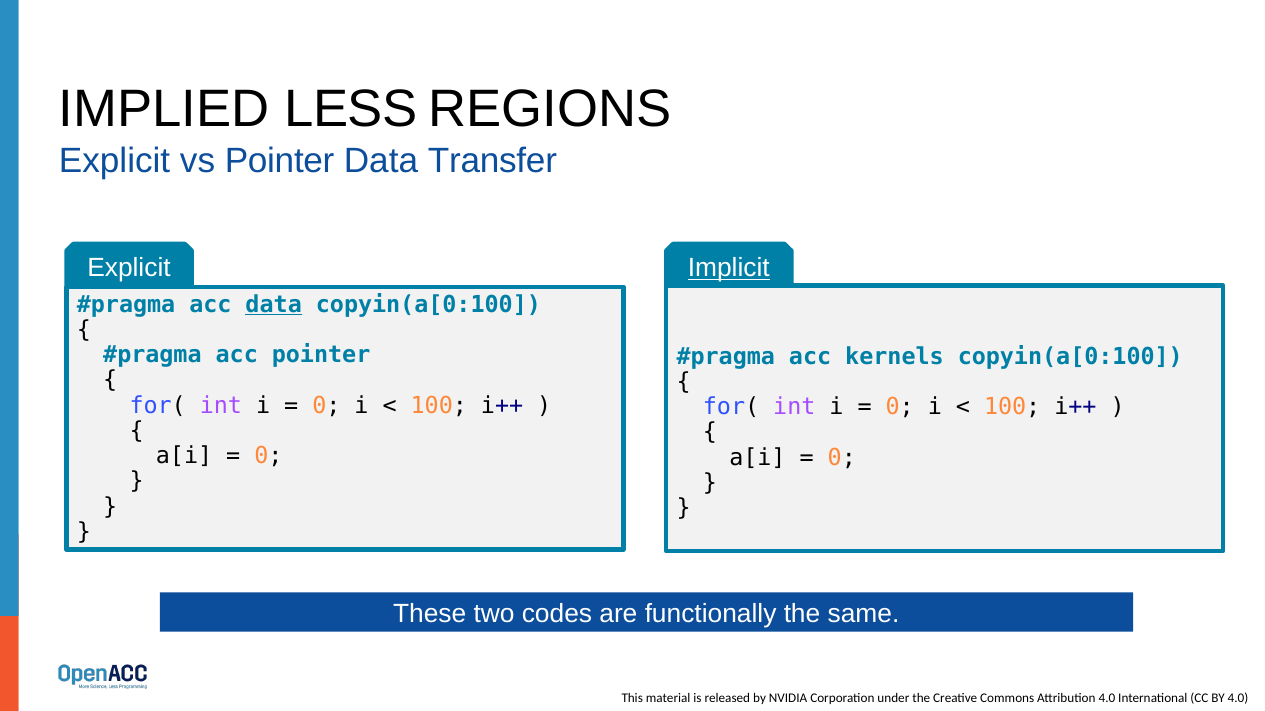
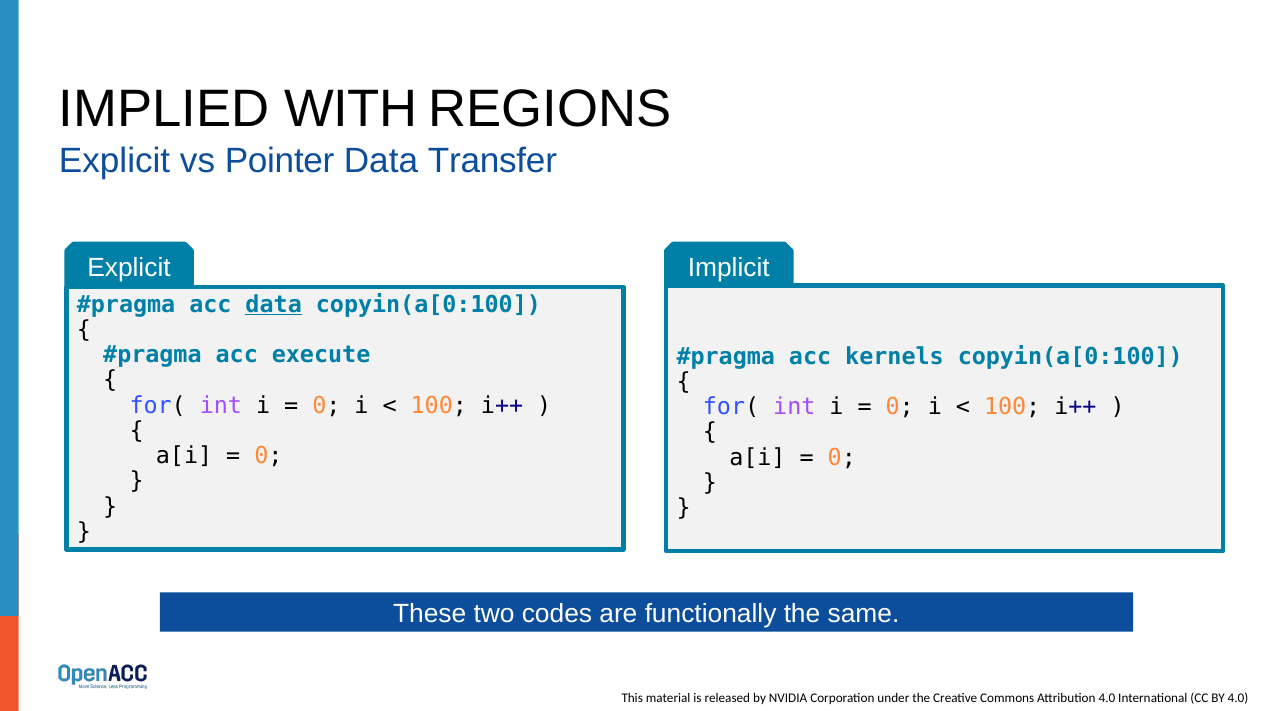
LESS: LESS -> WITH
Implicit underline: present -> none
acc pointer: pointer -> execute
